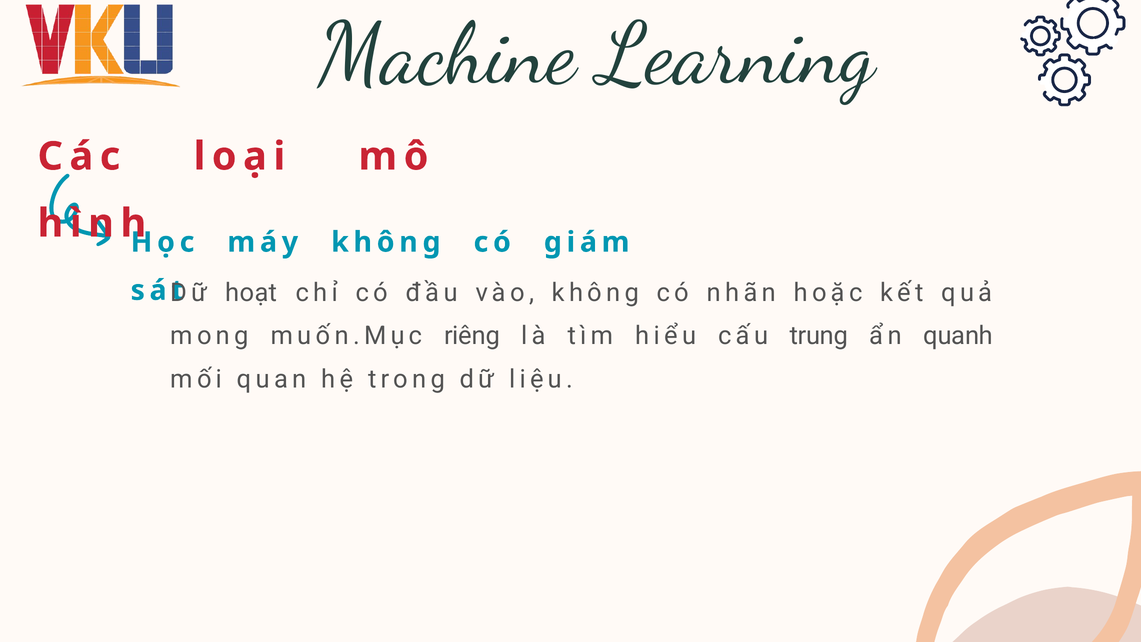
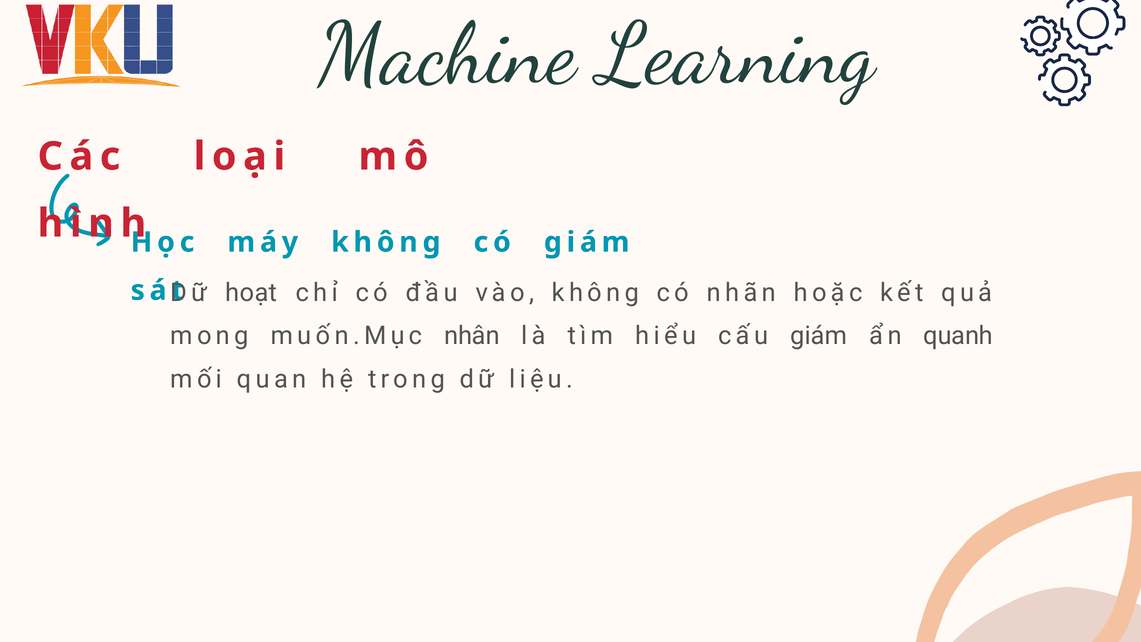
riêng: riêng -> nhân
cấu trung: trung -> giám
